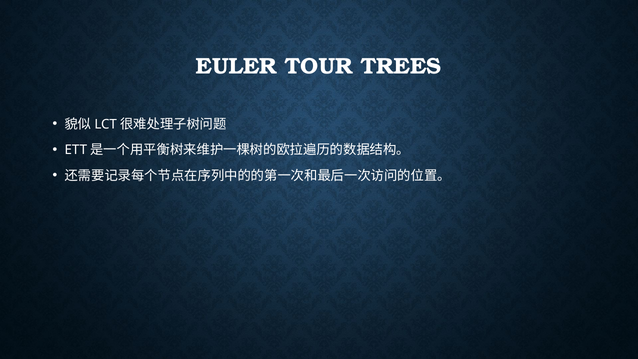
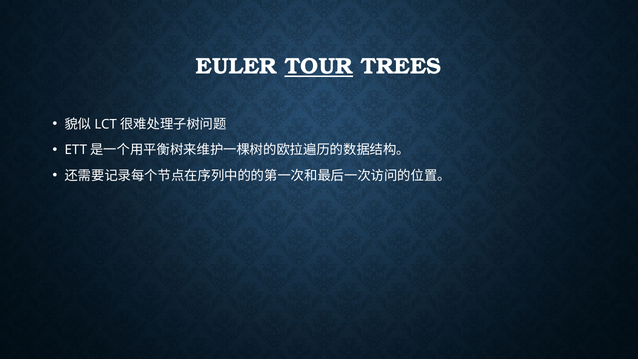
TOUR underline: none -> present
